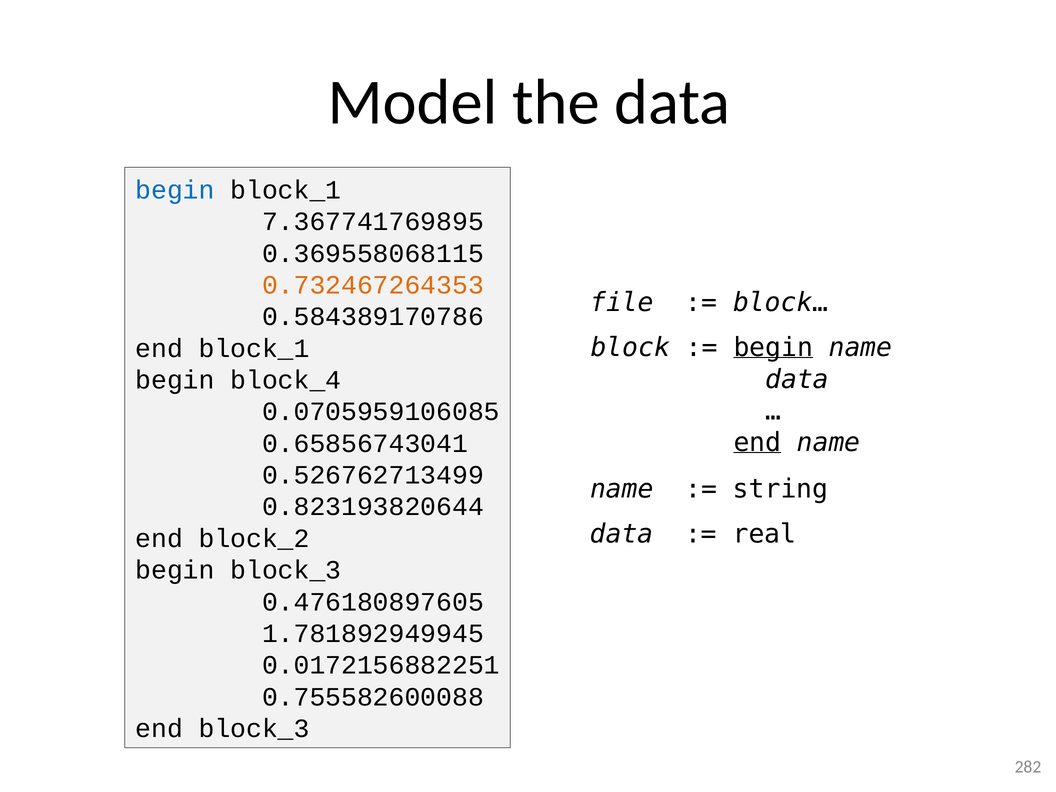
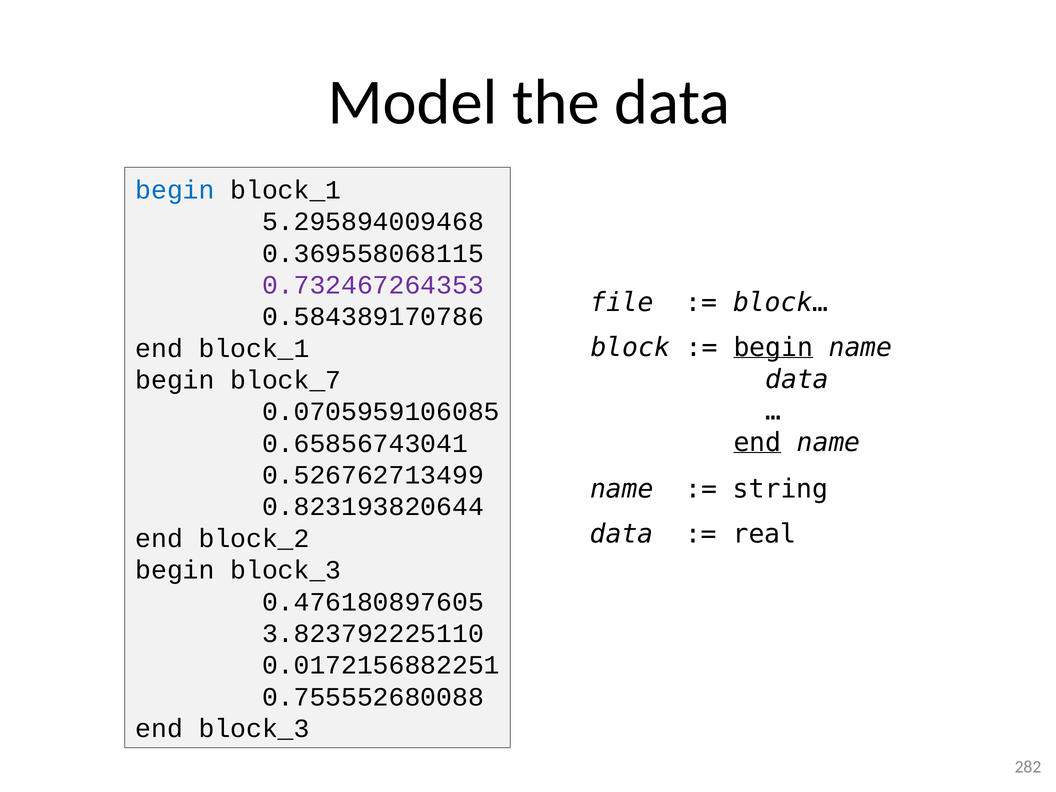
7.367741769895: 7.367741769895 -> 5.295894009468
0.732467264353 colour: orange -> purple
block_4: block_4 -> block_7
1.781892949945: 1.781892949945 -> 3.823792225110
0.755582600088: 0.755582600088 -> 0.755552680088
